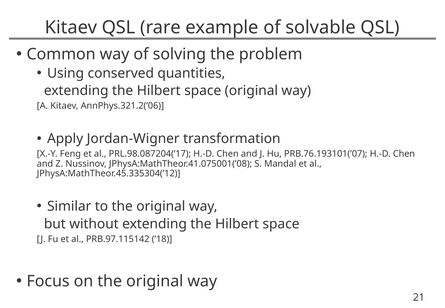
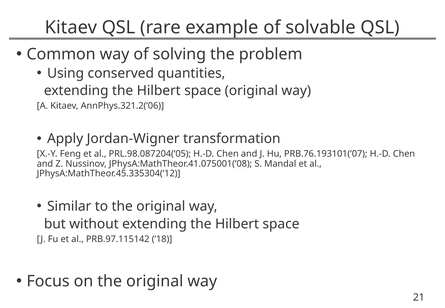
PRL.98.087204(’17: PRL.98.087204(’17 -> PRL.98.087204(’05
